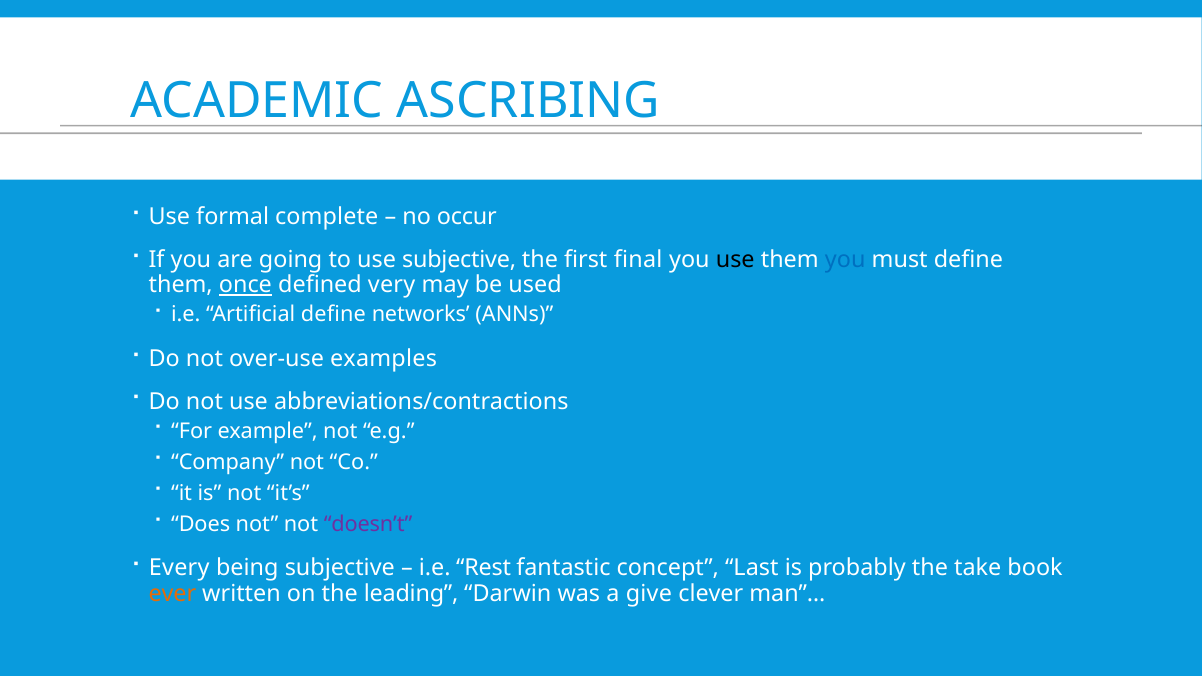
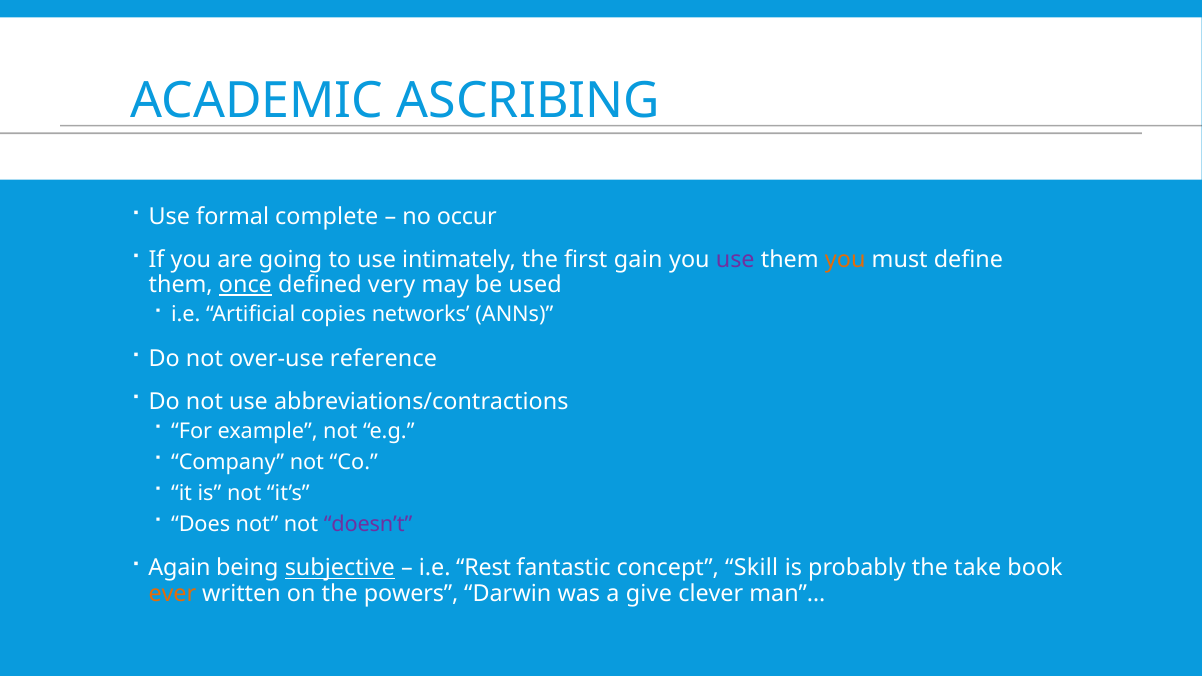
use subjective: subjective -> intimately
final: final -> gain
use at (735, 260) colour: black -> purple
you at (845, 260) colour: blue -> orange
Artificial define: define -> copies
examples: examples -> reference
Every: Every -> Again
subjective at (340, 568) underline: none -> present
Last: Last -> Skill
leading: leading -> powers
